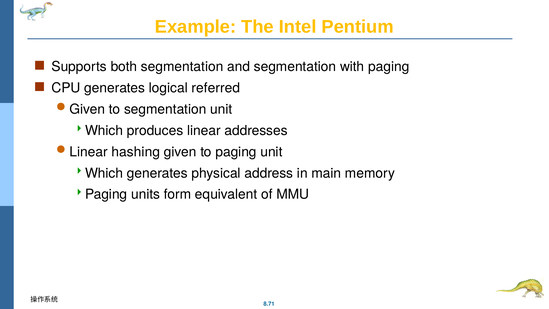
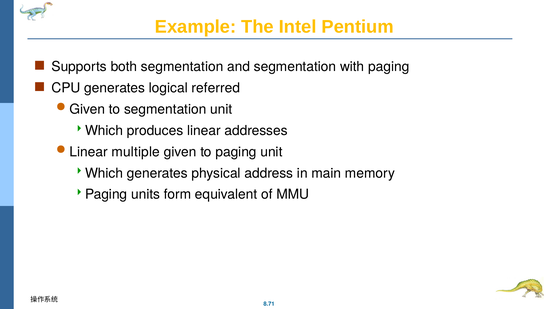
hashing: hashing -> multiple
